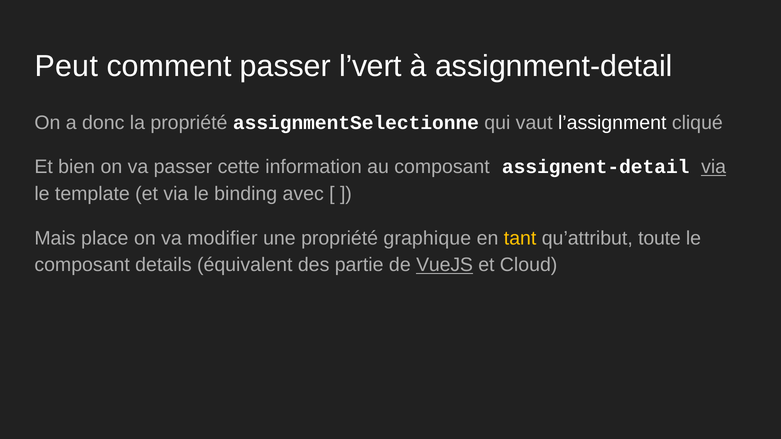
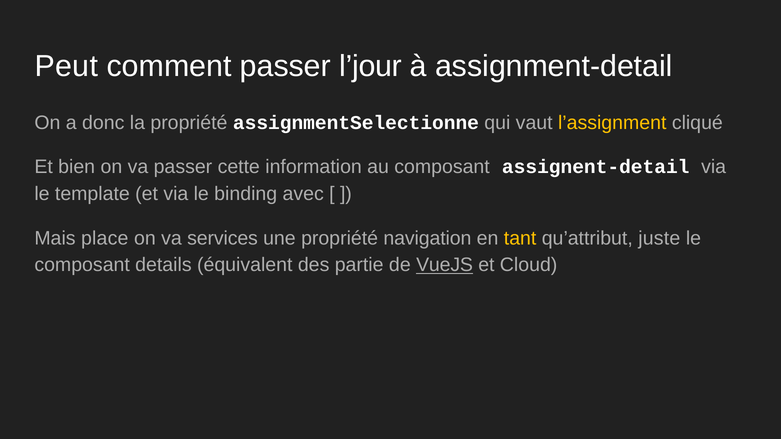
l’vert: l’vert -> l’jour
l’assignment colour: white -> yellow
via at (714, 167) underline: present -> none
modifier: modifier -> services
graphique: graphique -> navigation
toute: toute -> juste
